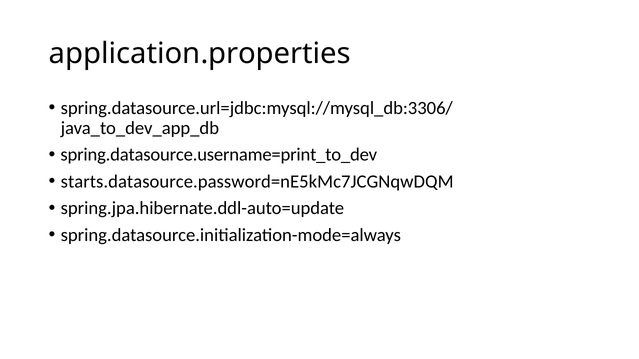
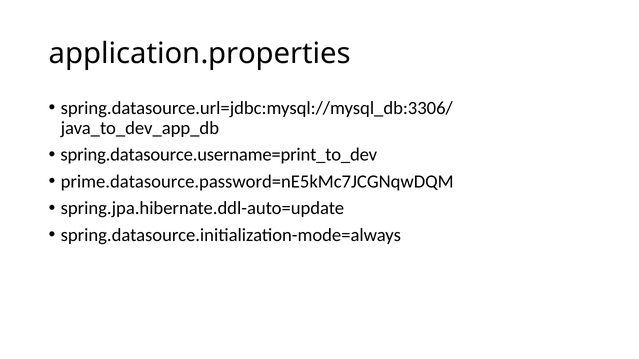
starts.datasource.password=nE5kMc7JCGNqwDQM: starts.datasource.password=nE5kMc7JCGNqwDQM -> prime.datasource.password=nE5kMc7JCGNqwDQM
